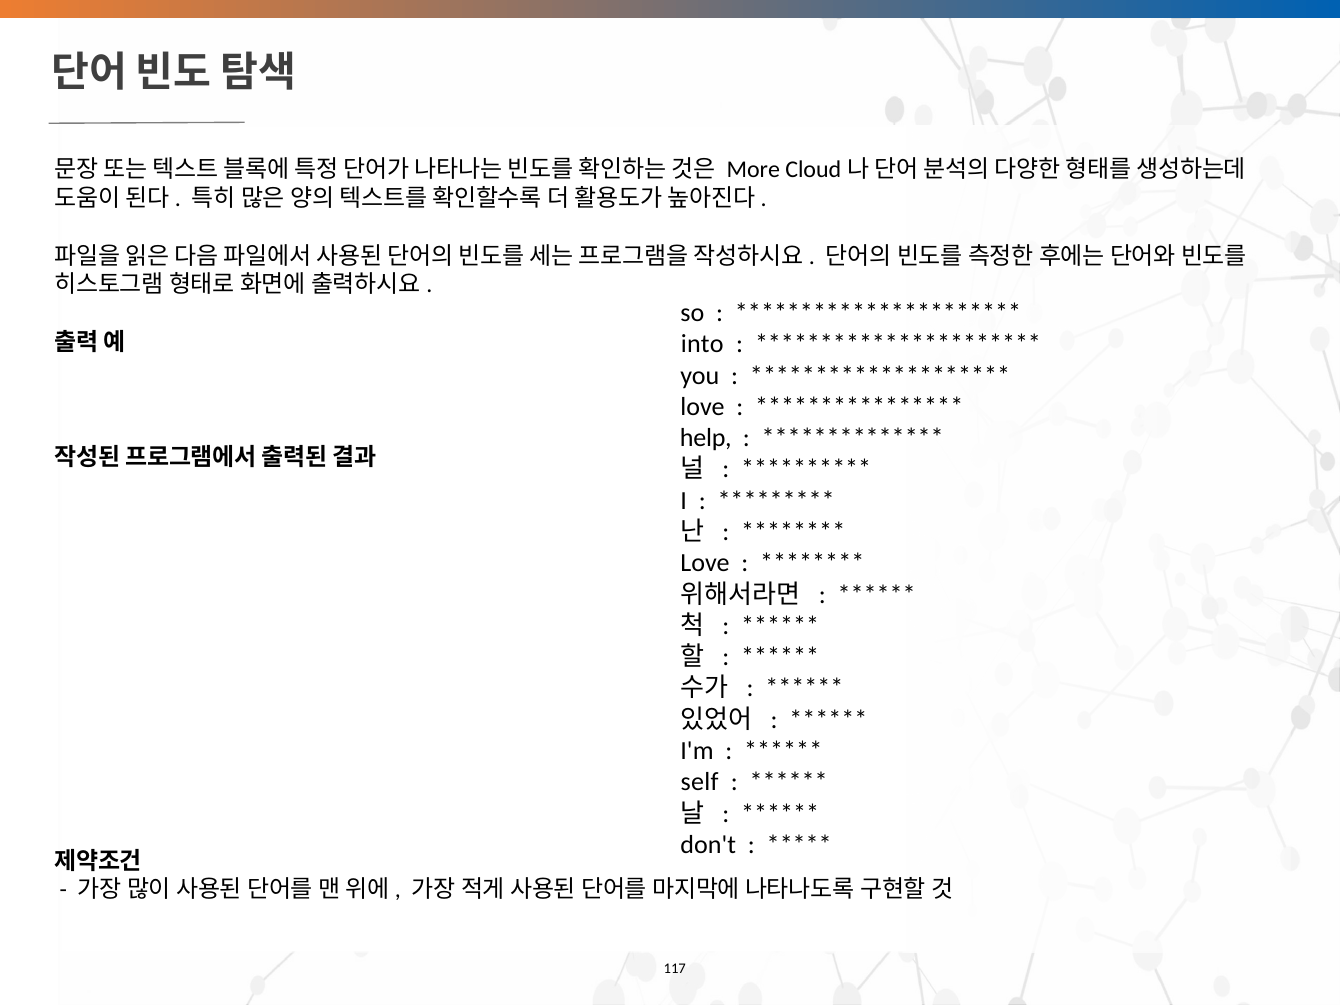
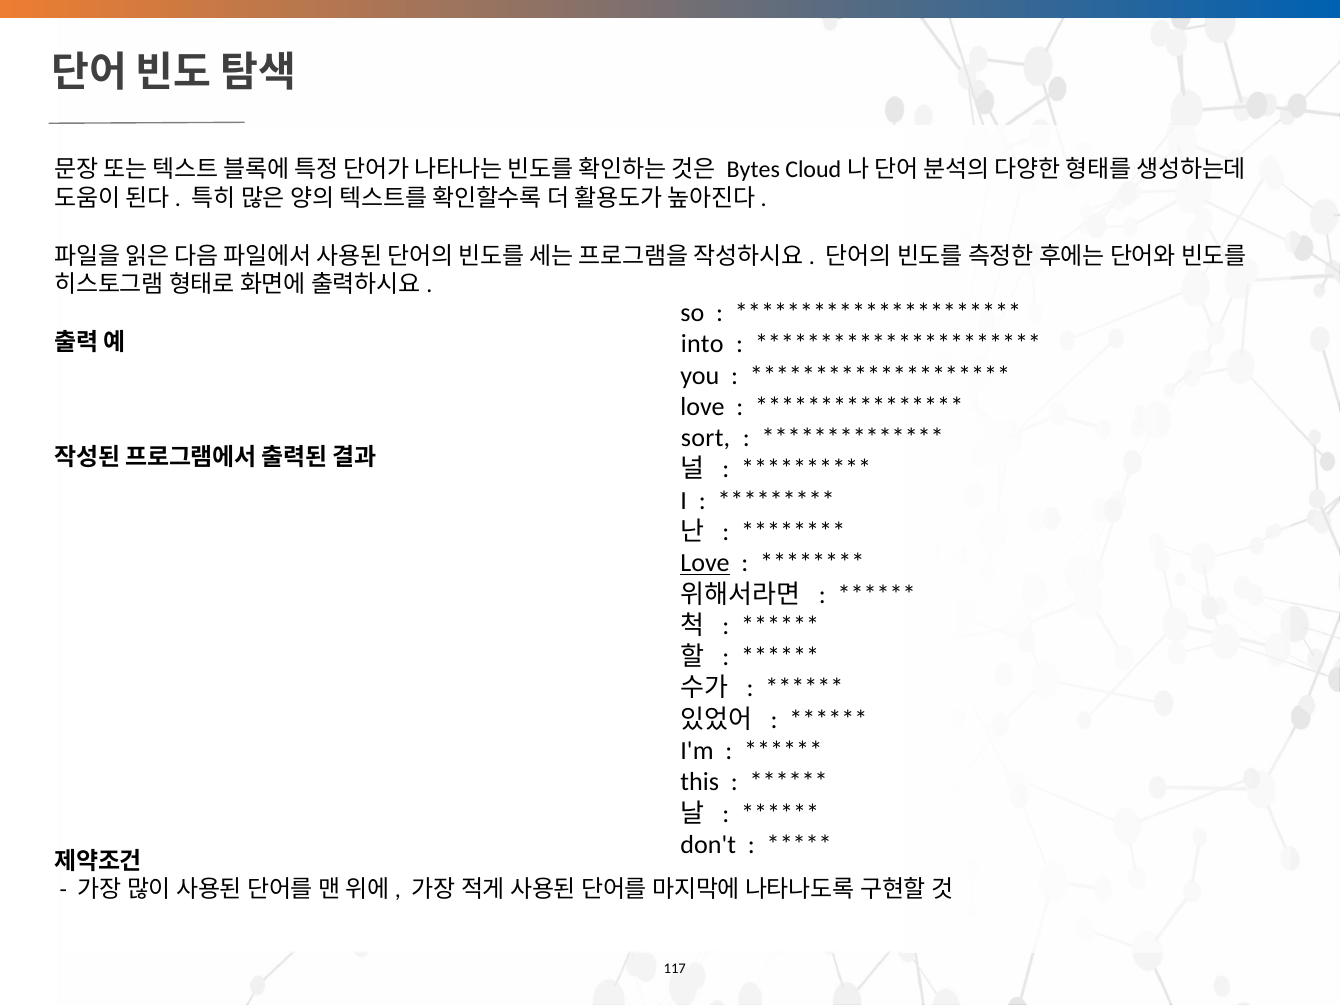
More: More -> Bytes
help: help -> sort
Love at (705, 563) underline: none -> present
self: self -> this
